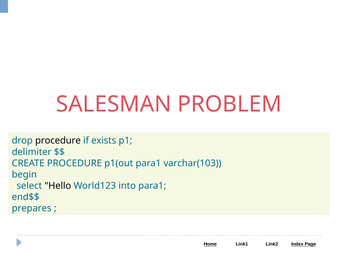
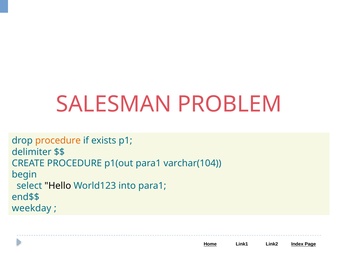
procedure at (58, 140) colour: black -> orange
varchar(103: varchar(103 -> varchar(104
prepares: prepares -> weekday
